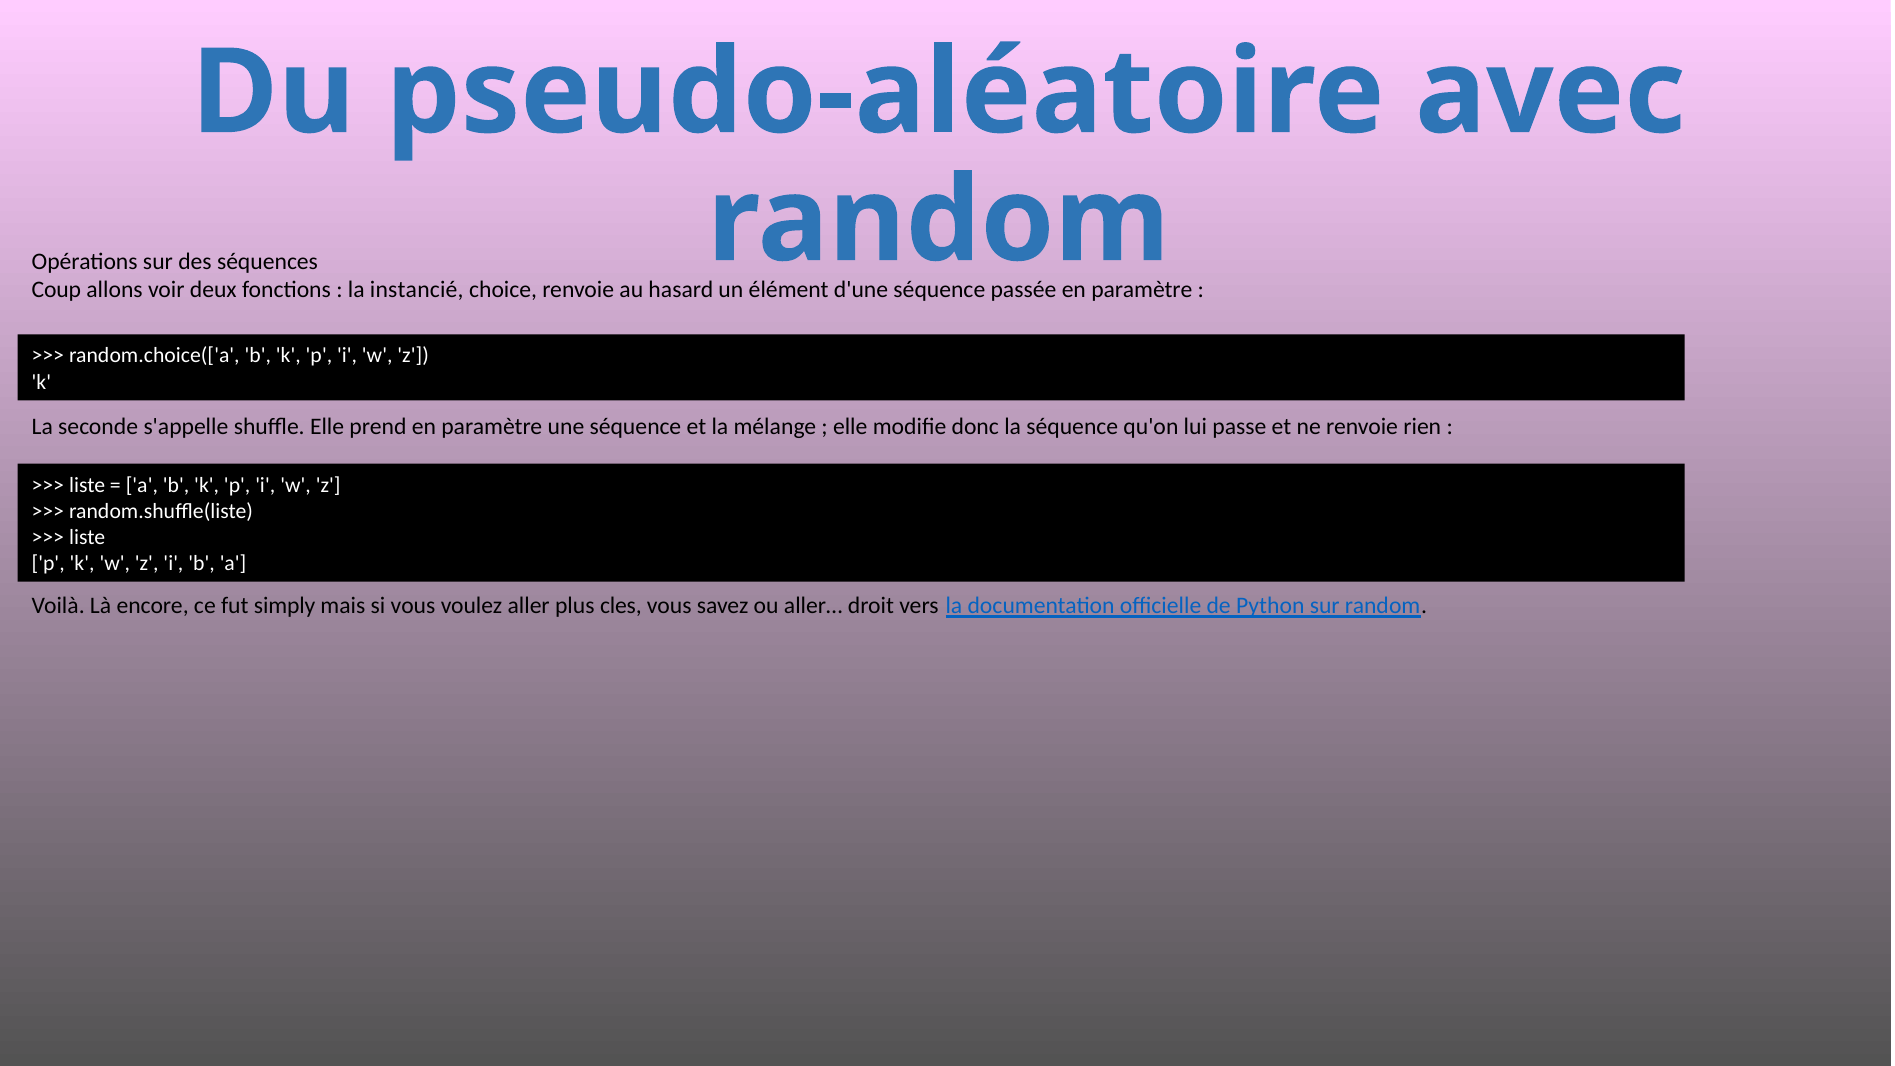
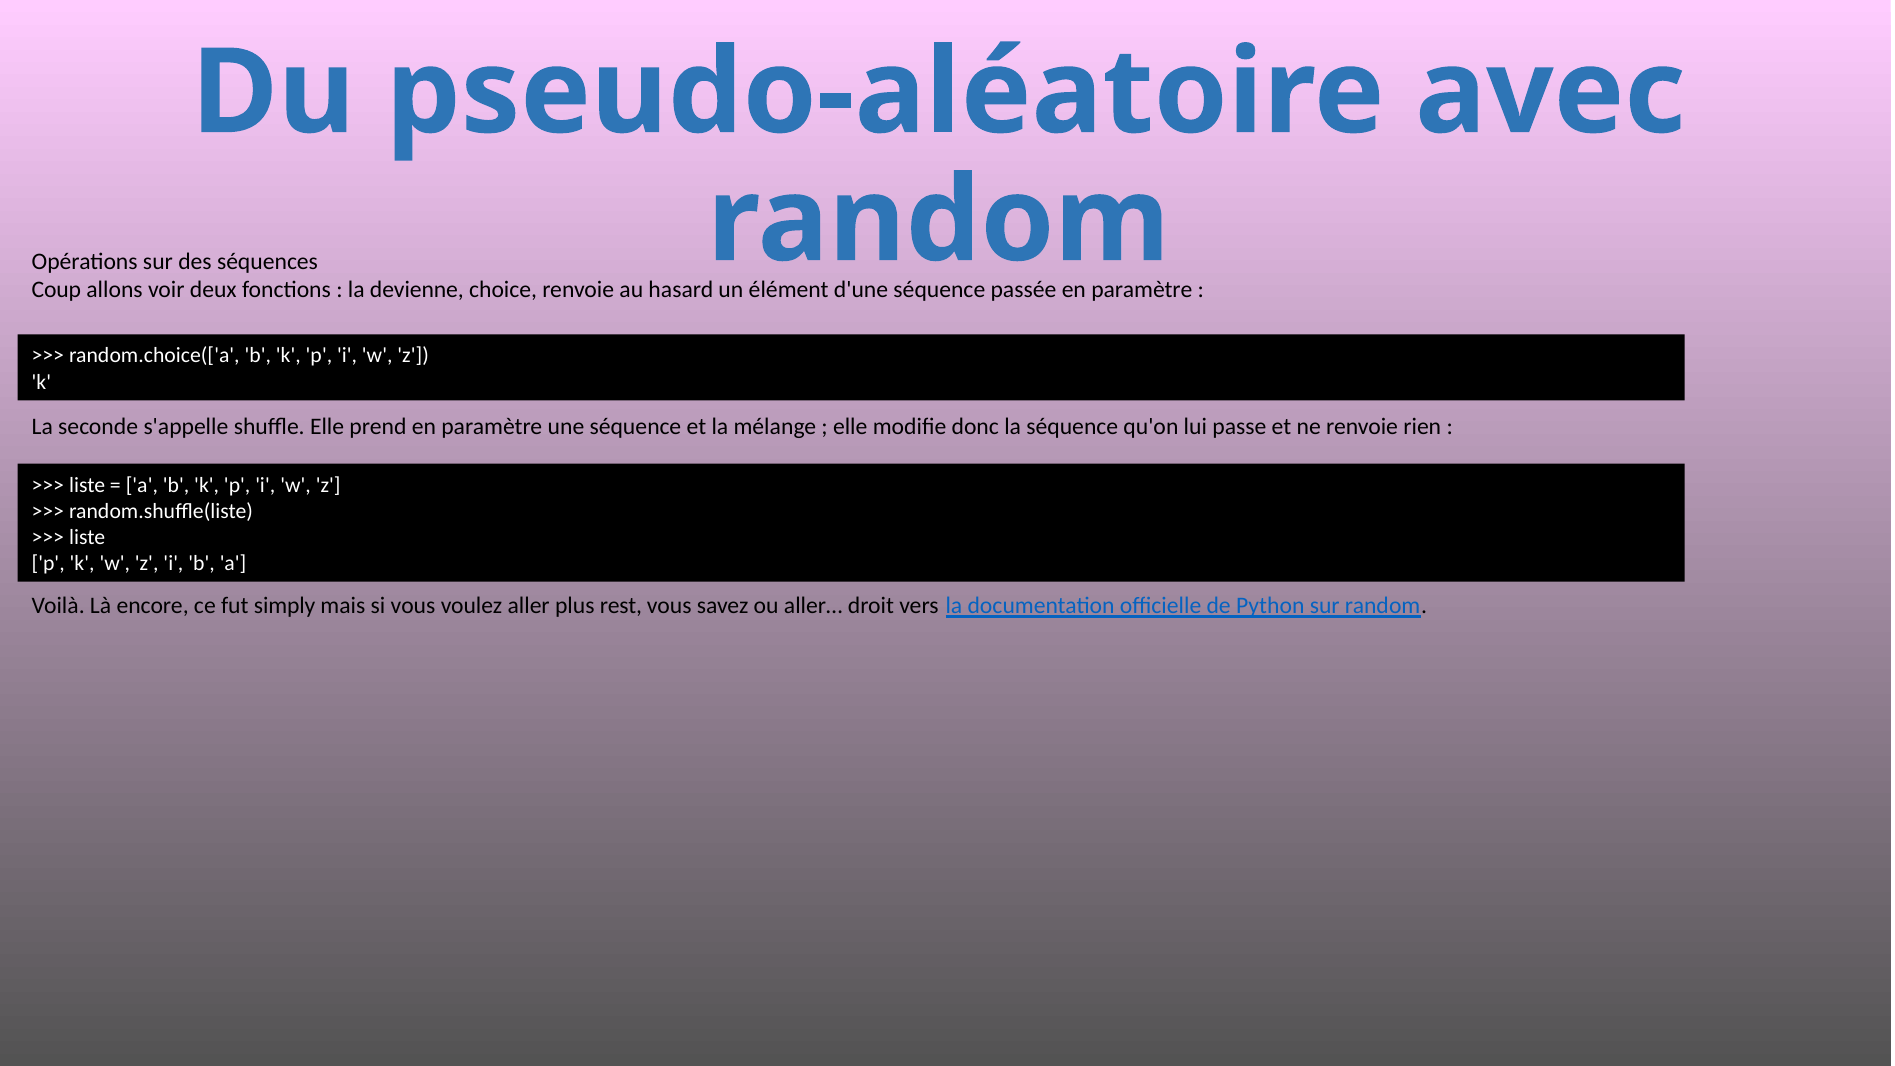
instancié: instancié -> devienne
cles: cles -> rest
